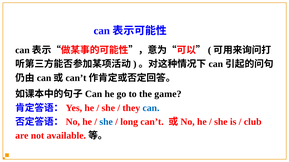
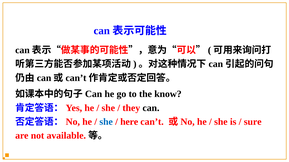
game: game -> know
can at (151, 108) colour: blue -> black
long: long -> here
club: club -> sure
